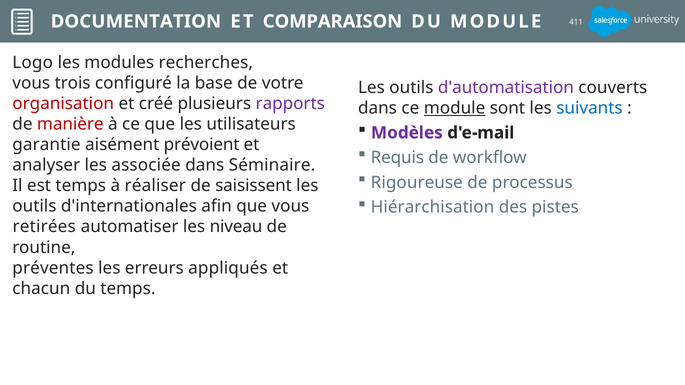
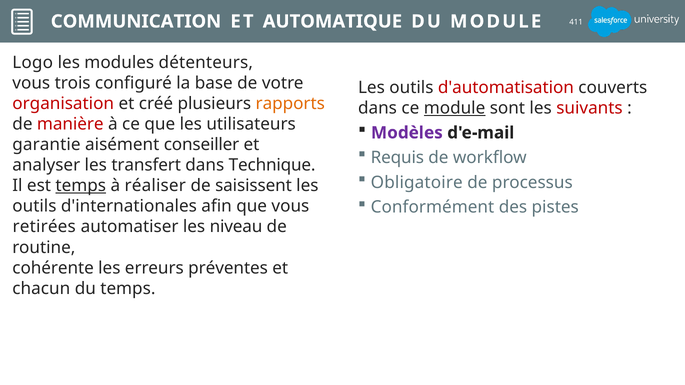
DOCUMENTATION: DOCUMENTATION -> COMMUNICATION
COMPARAISON: COMPARAISON -> AUTOMATIQUE
recherches: recherches -> détenteurs
d'automatisation colour: purple -> red
rapports colour: purple -> orange
suivants colour: blue -> red
prévoient: prévoient -> conseiller
associée: associée -> transfert
Séminaire: Séminaire -> Technique
Rigoureuse: Rigoureuse -> Obligatoire
temps at (81, 186) underline: none -> present
Hiérarchisation: Hiérarchisation -> Conformément
préventes: préventes -> cohérente
appliqués: appliqués -> préventes
